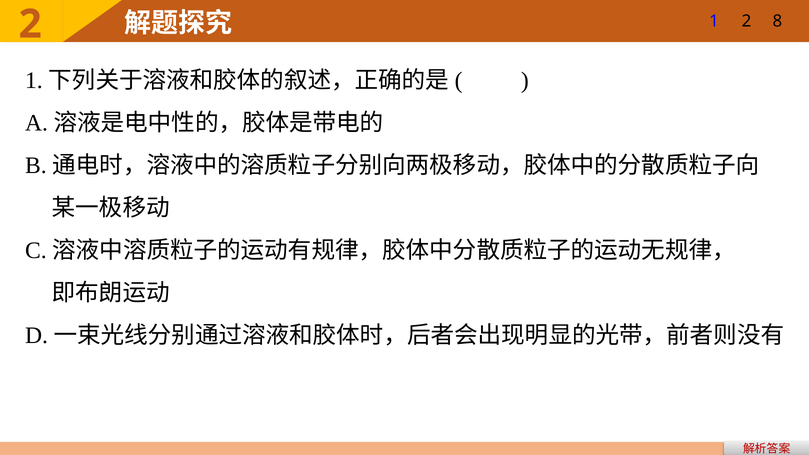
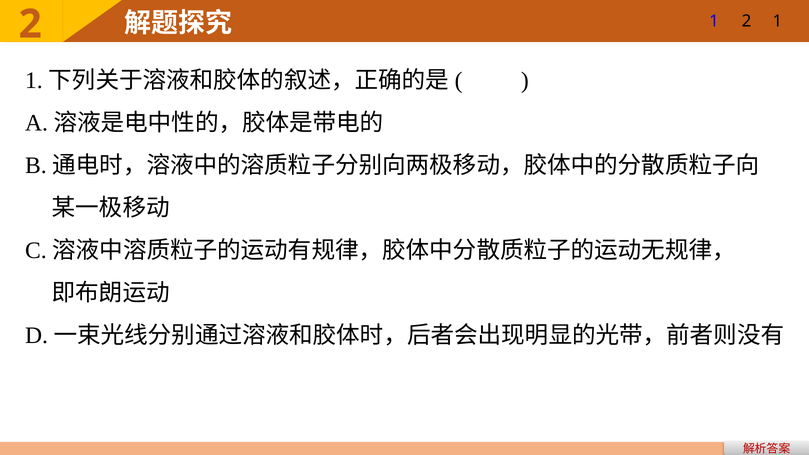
1 2 8: 8 -> 1
